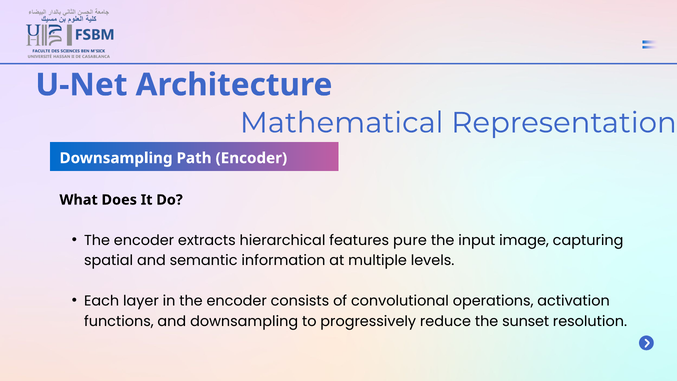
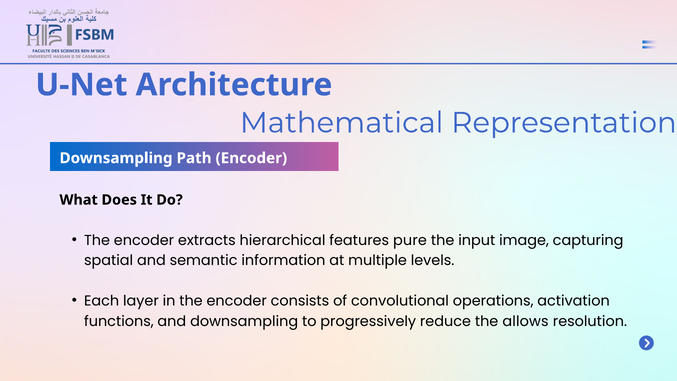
sunset: sunset -> allows
